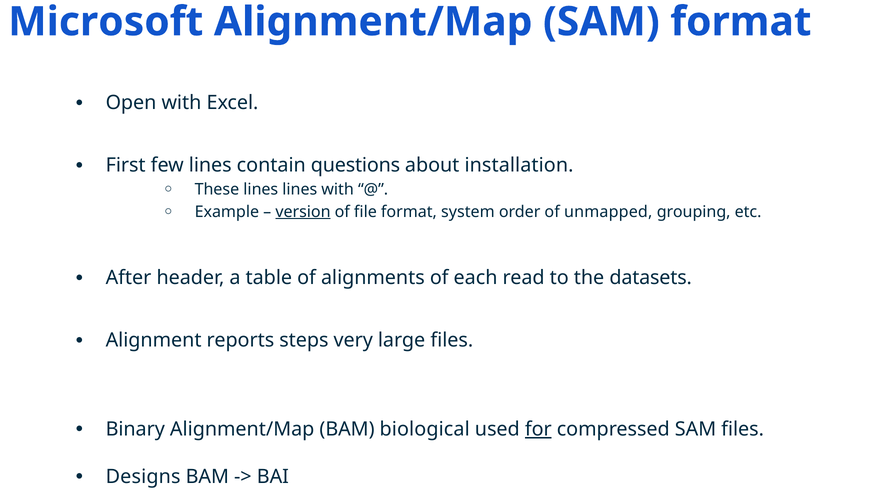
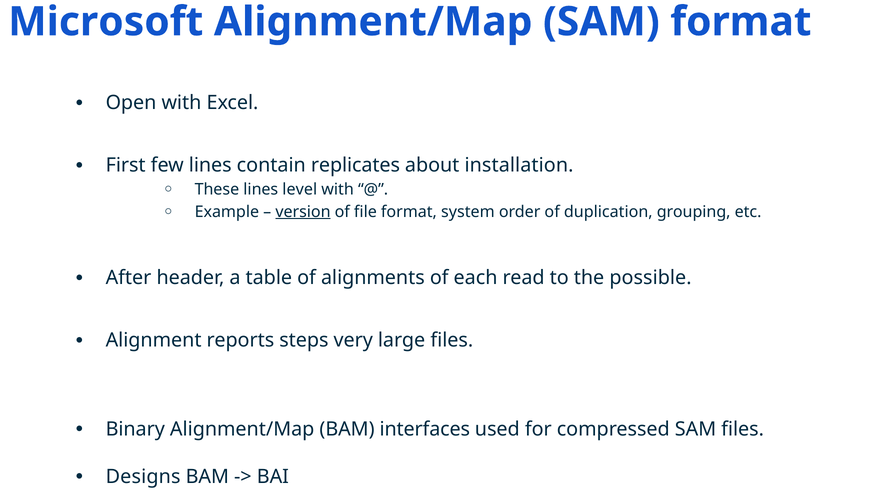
questions: questions -> replicates
lines lines: lines -> level
unmapped: unmapped -> duplication
datasets: datasets -> possible
biological: biological -> interfaces
for underline: present -> none
